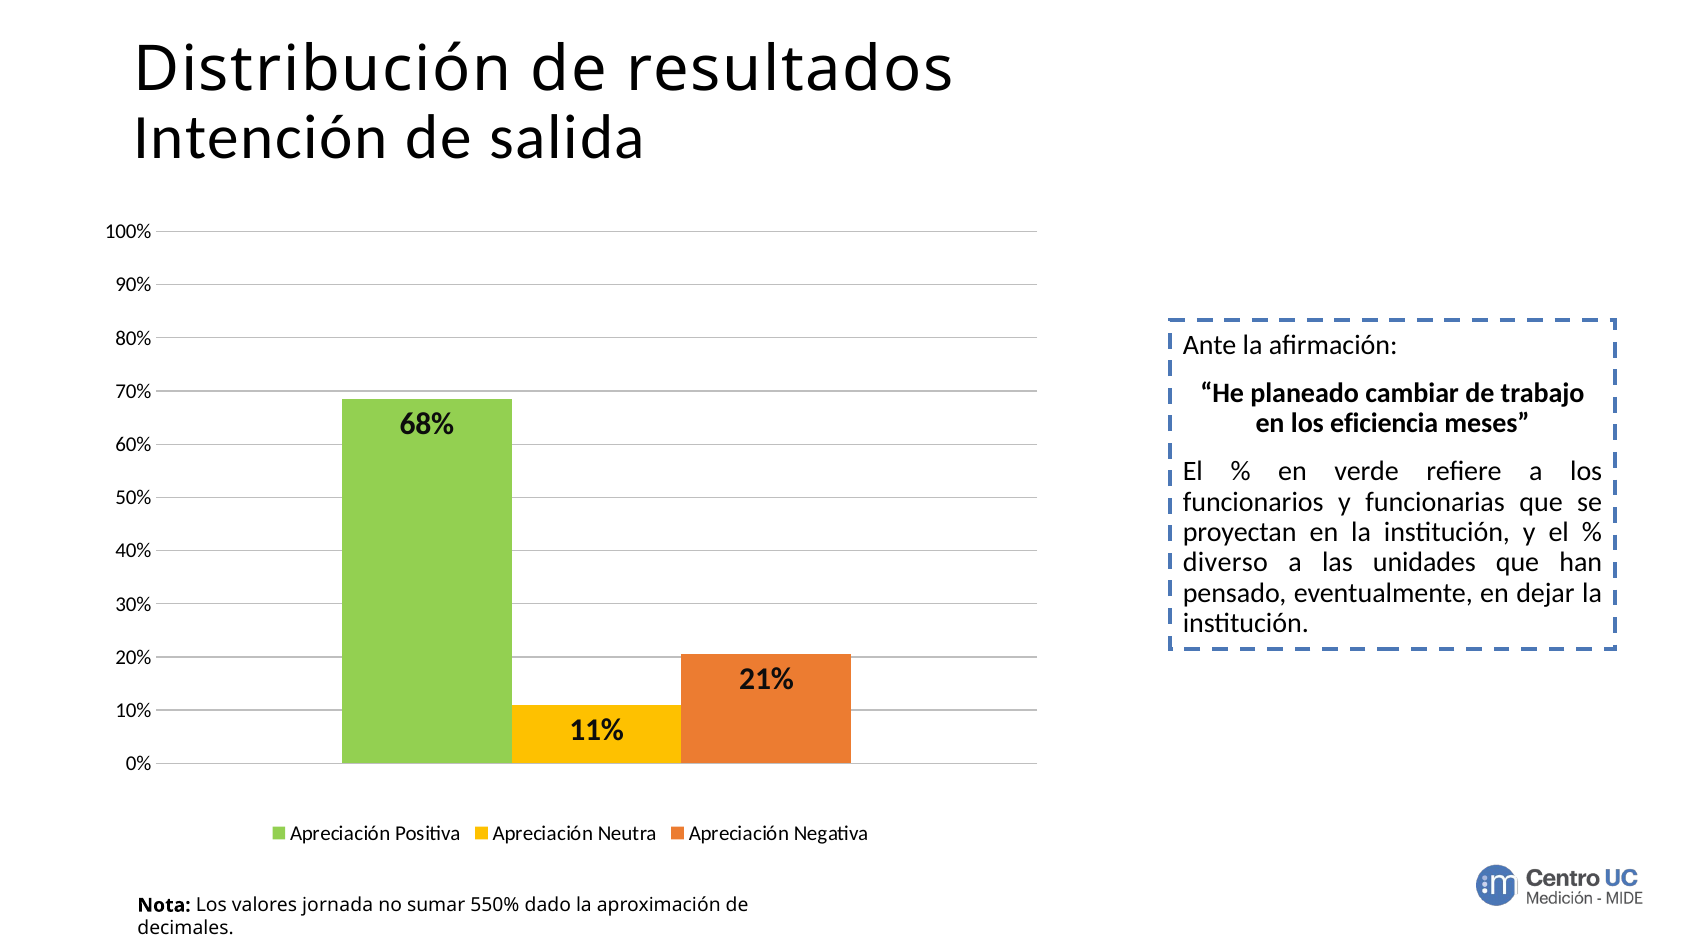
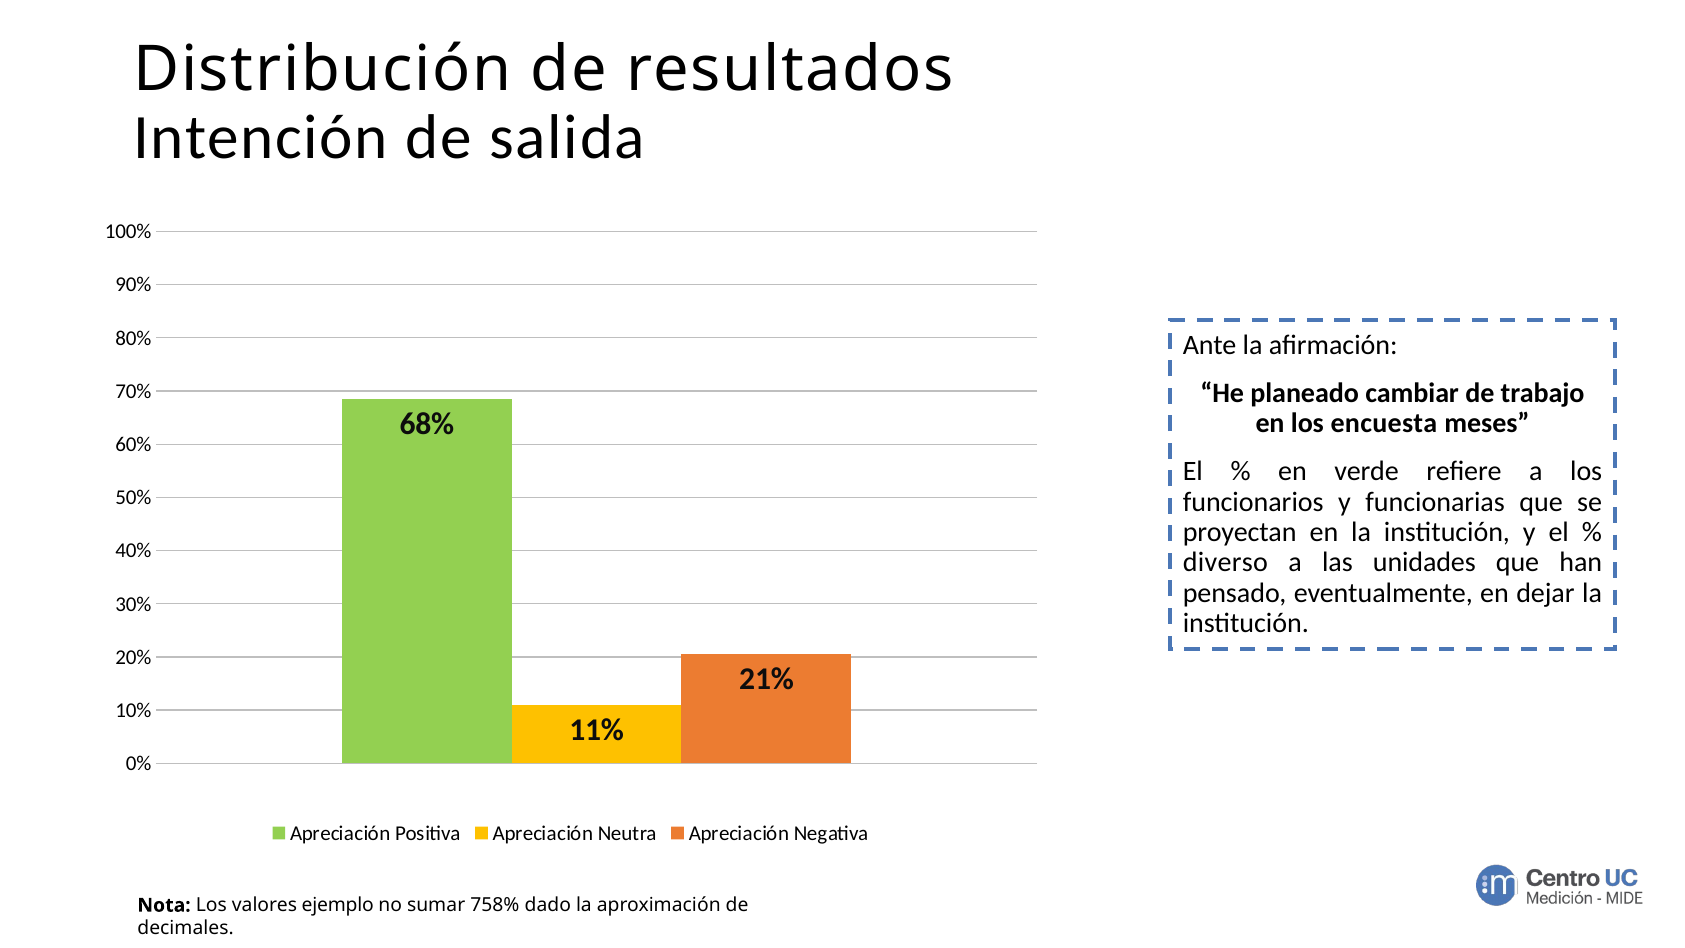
eficiencia: eficiencia -> encuesta
jornada: jornada -> ejemplo
550%: 550% -> 758%
